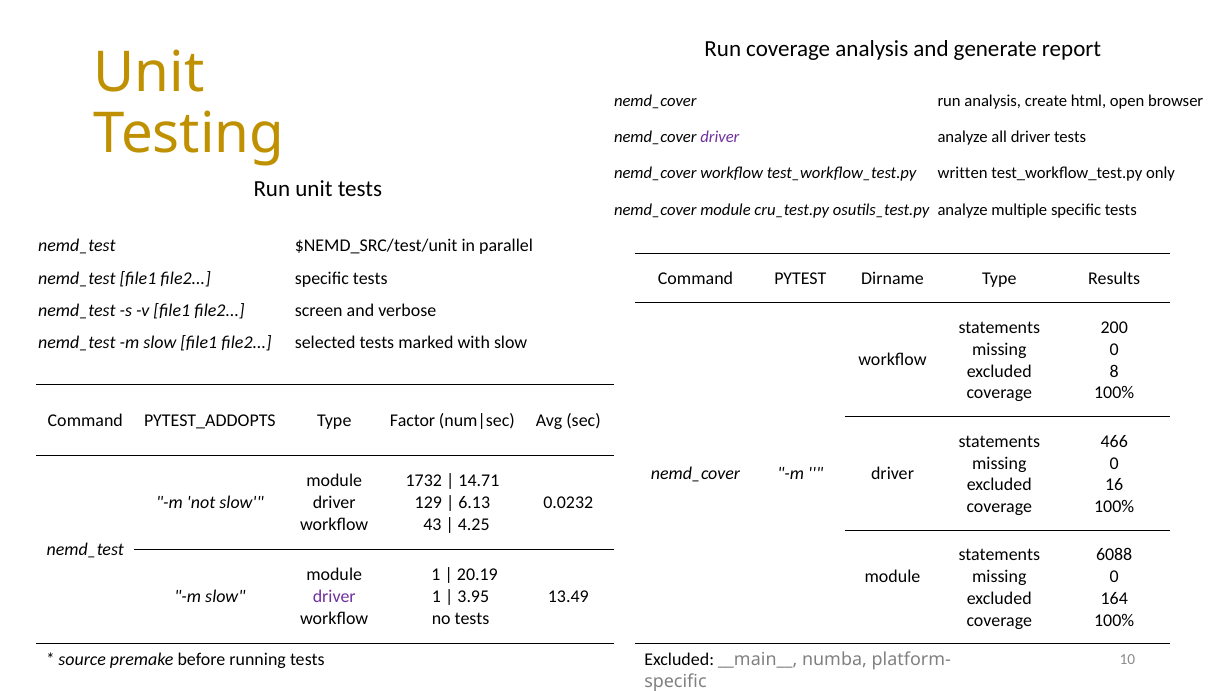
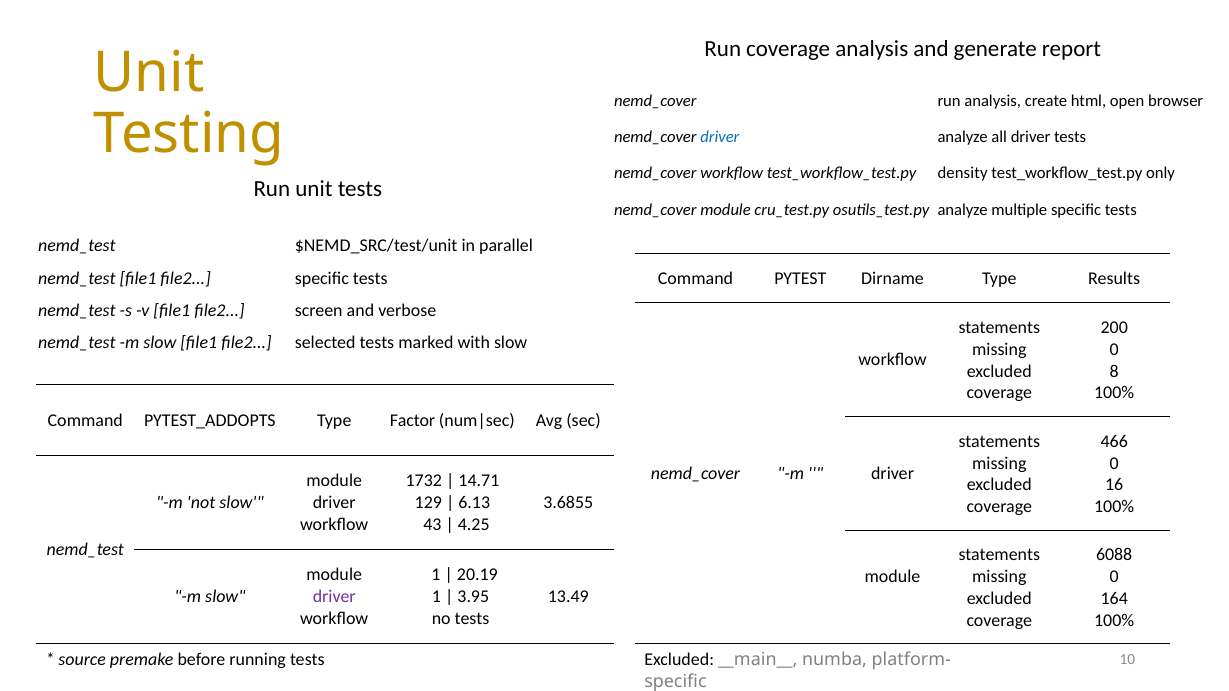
driver at (720, 137) colour: purple -> blue
written: written -> density
0.0232: 0.0232 -> 3.6855
